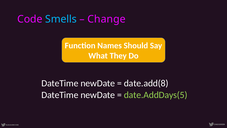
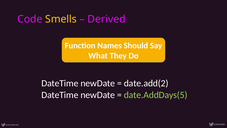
Smells colour: light blue -> yellow
Change: Change -> Derived
date.add(8: date.add(8 -> date.add(2
